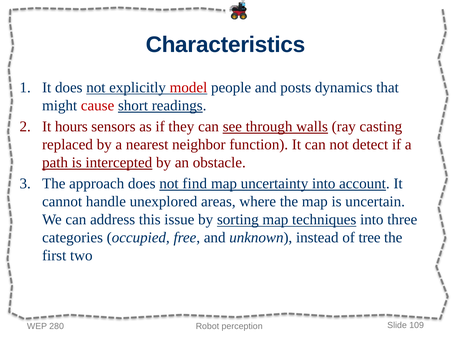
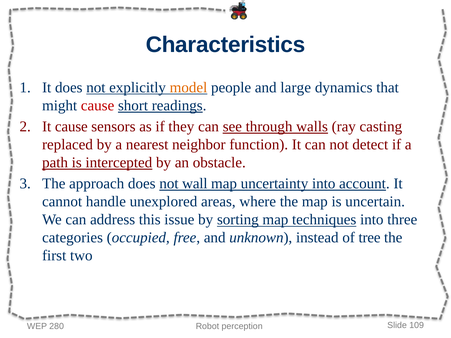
model colour: red -> orange
posts: posts -> large
It hours: hours -> cause
find: find -> wall
